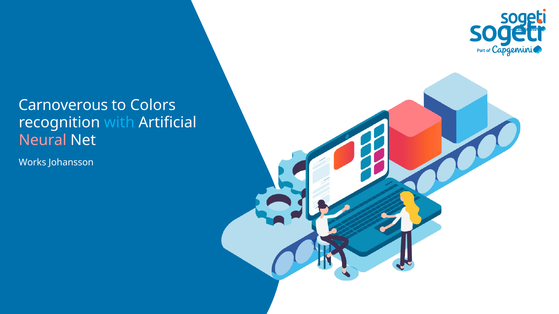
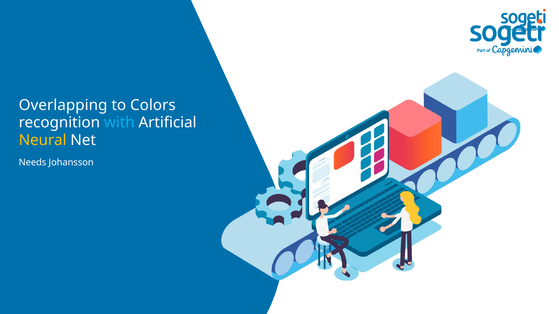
Carnoverous: Carnoverous -> Overlapping
Neural colour: pink -> yellow
Works: Works -> Needs
